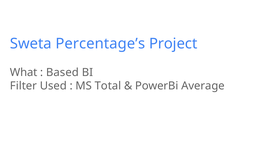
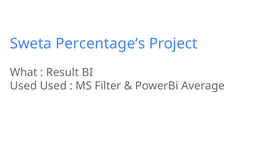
Based: Based -> Result
Filter at (23, 86): Filter -> Used
Total: Total -> Filter
